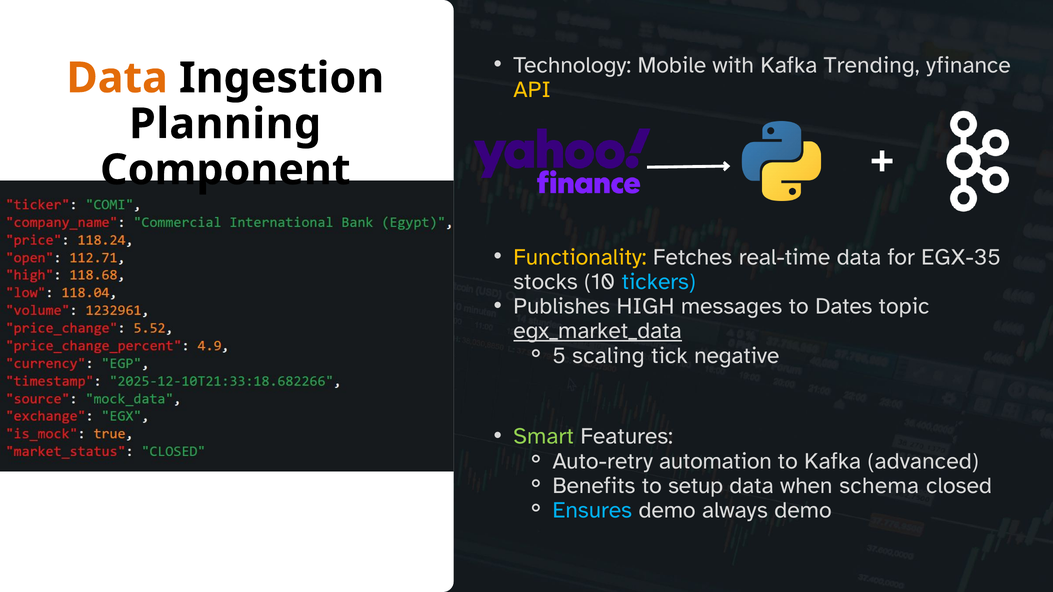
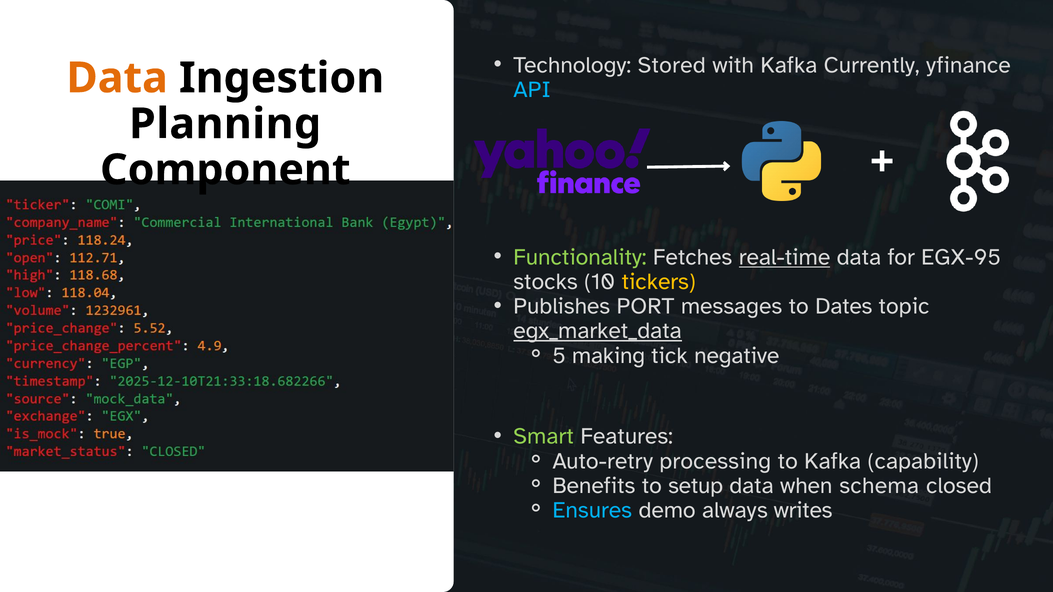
Mobile: Mobile -> Stored
Trending: Trending -> Currently
API colour: yellow -> light blue
Functionality colour: yellow -> light green
real-time underline: none -> present
EGX-35: EGX-35 -> EGX-95
tickers colour: light blue -> yellow
HIGH: HIGH -> PORT
scaling: scaling -> making
automation: automation -> processing
advanced: advanced -> capability
always demo: demo -> writes
